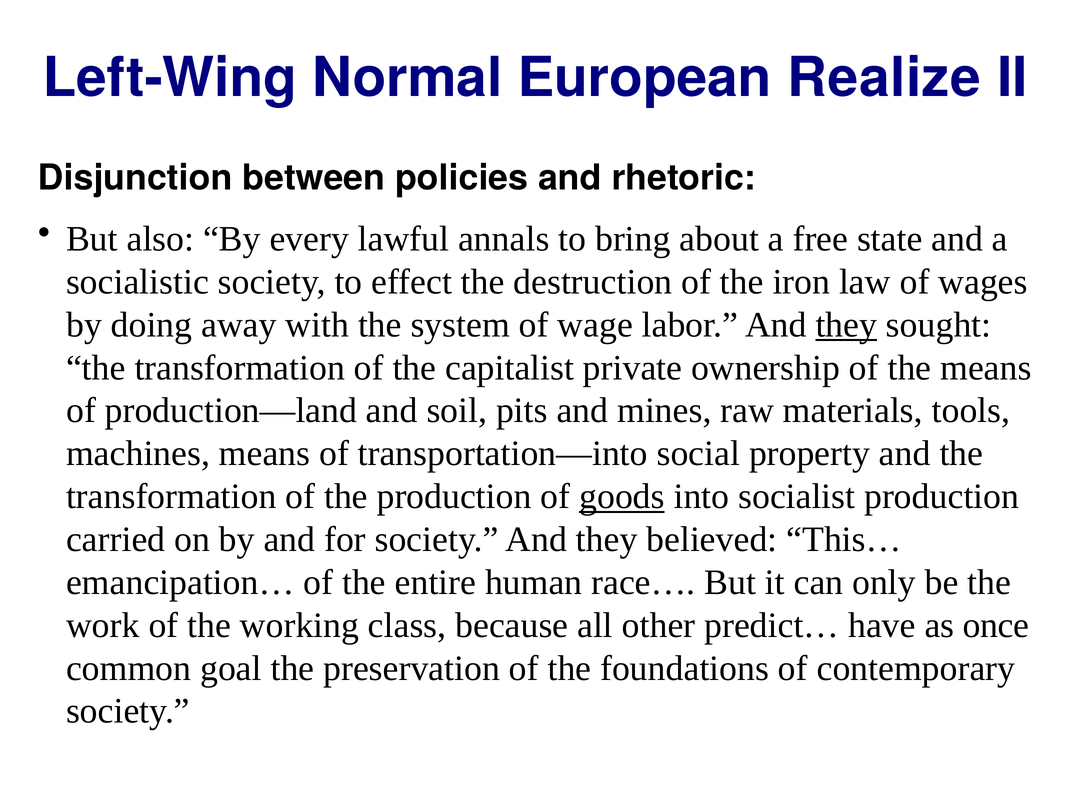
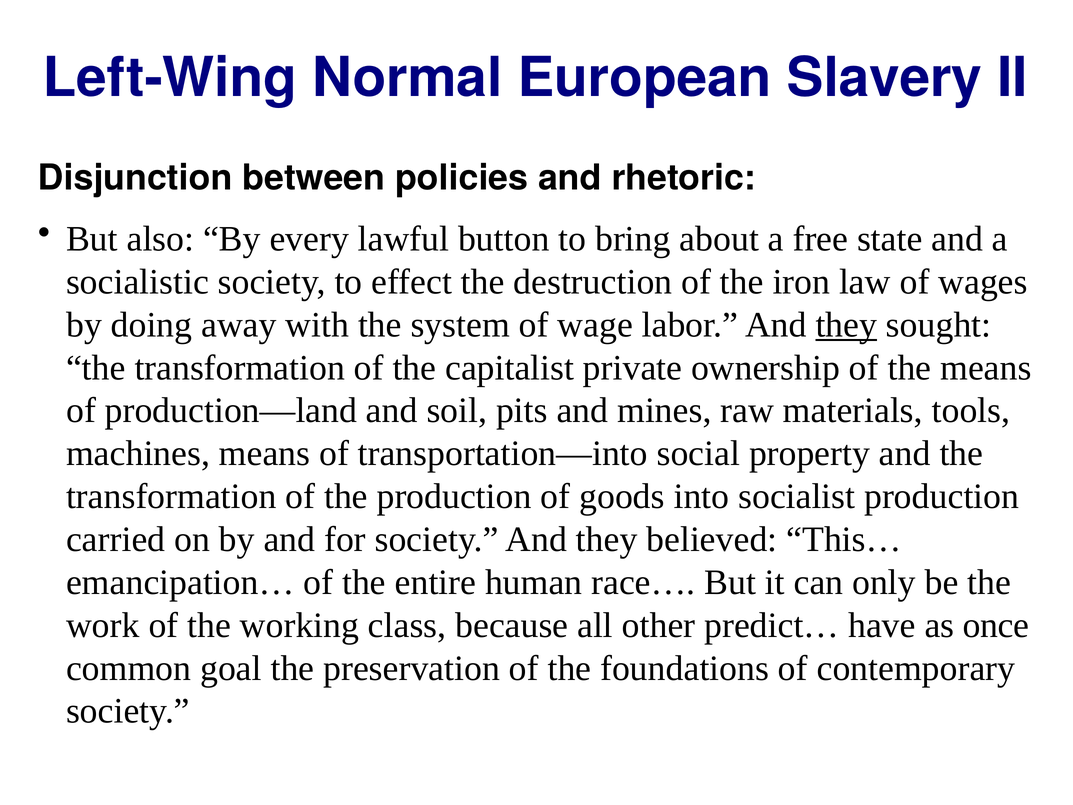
Realize: Realize -> Slavery
annals: annals -> button
goods underline: present -> none
